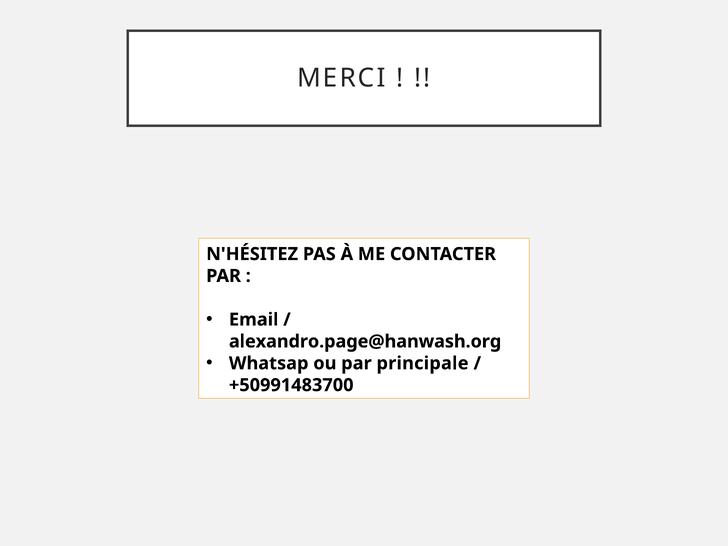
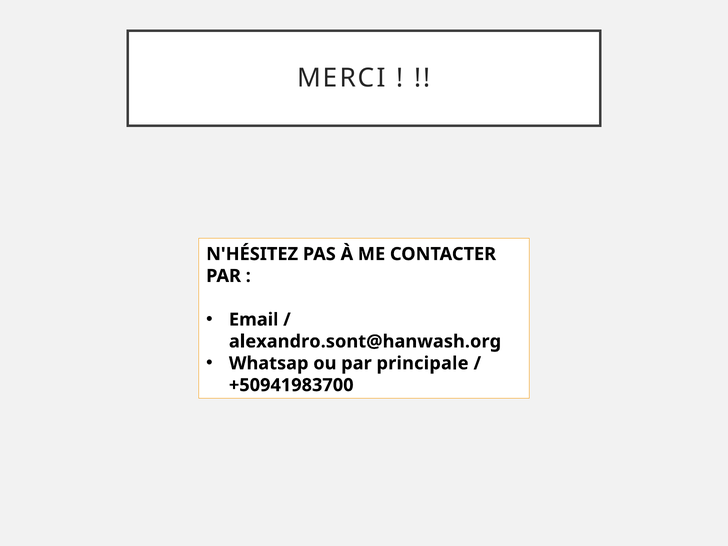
alexandro.page@hanwash.org: alexandro.page@hanwash.org -> alexandro.sont@hanwash.org
+50991483700: +50991483700 -> +50941983700
